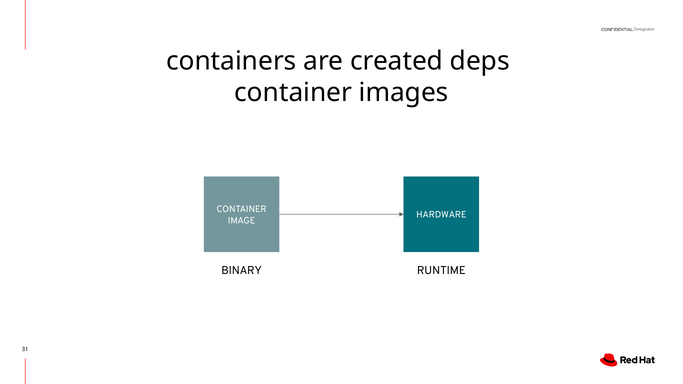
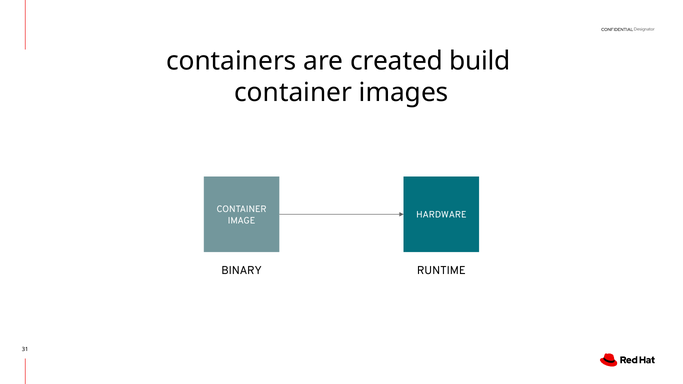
deps: deps -> build
